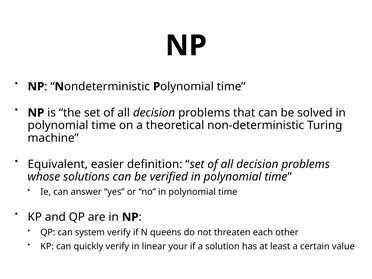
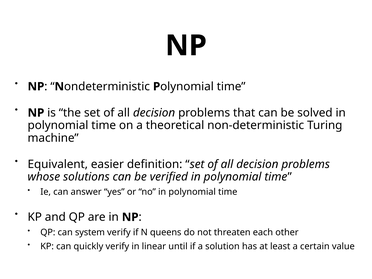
your: your -> until
